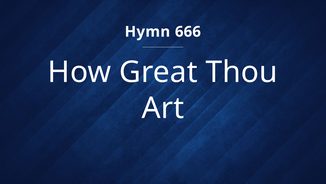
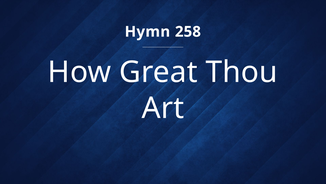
666: 666 -> 258
